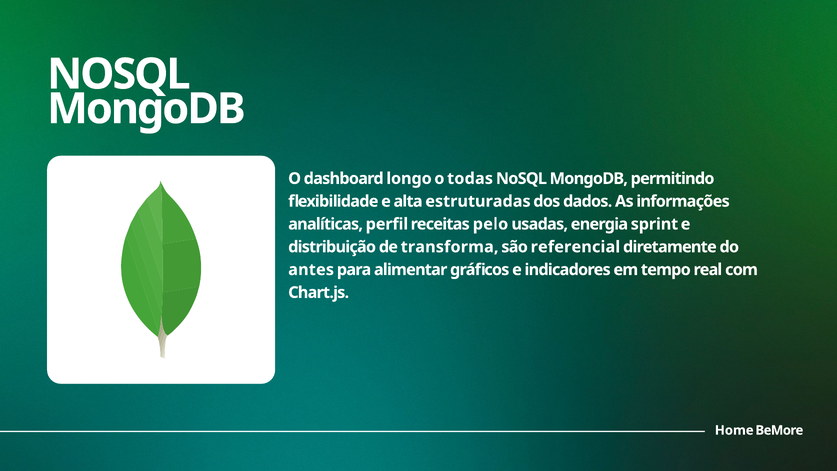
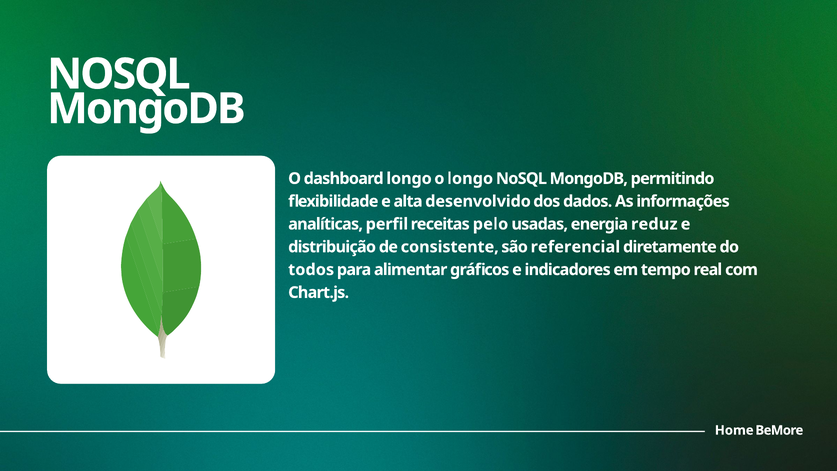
o todas: todas -> longo
estruturadas: estruturadas -> desenvolvido
sprint: sprint -> reduz
transforma: transforma -> consistente
antes: antes -> todos
